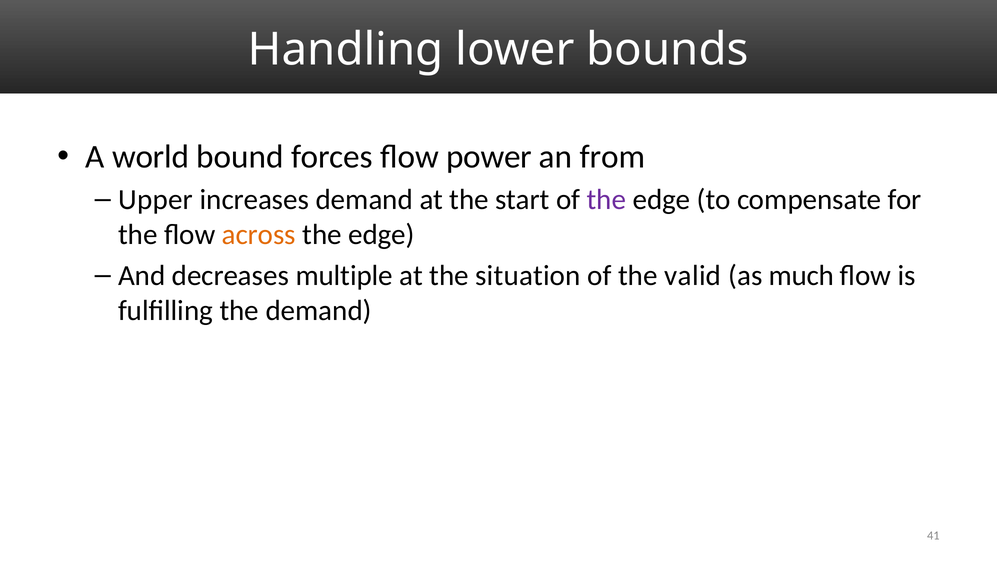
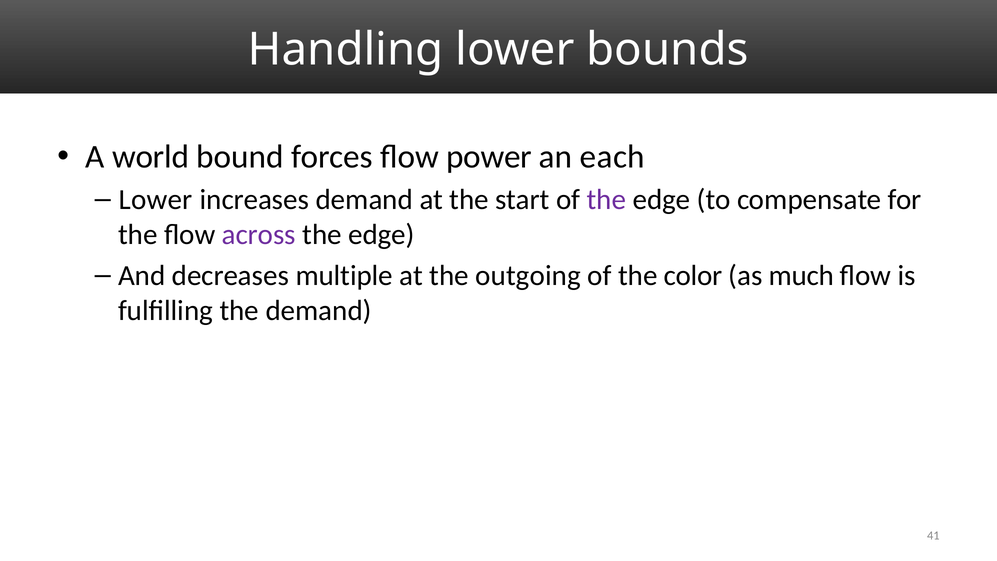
from: from -> each
Upper at (156, 200): Upper -> Lower
across colour: orange -> purple
situation: situation -> outgoing
valid: valid -> color
